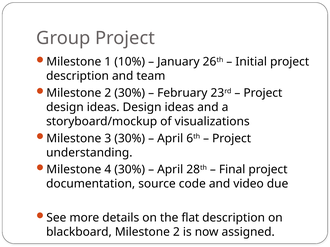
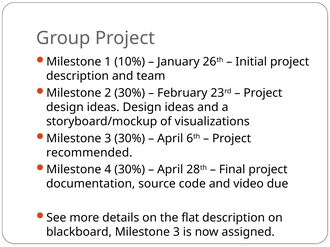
understanding: understanding -> recommended
blackboard Milestone 2: 2 -> 3
